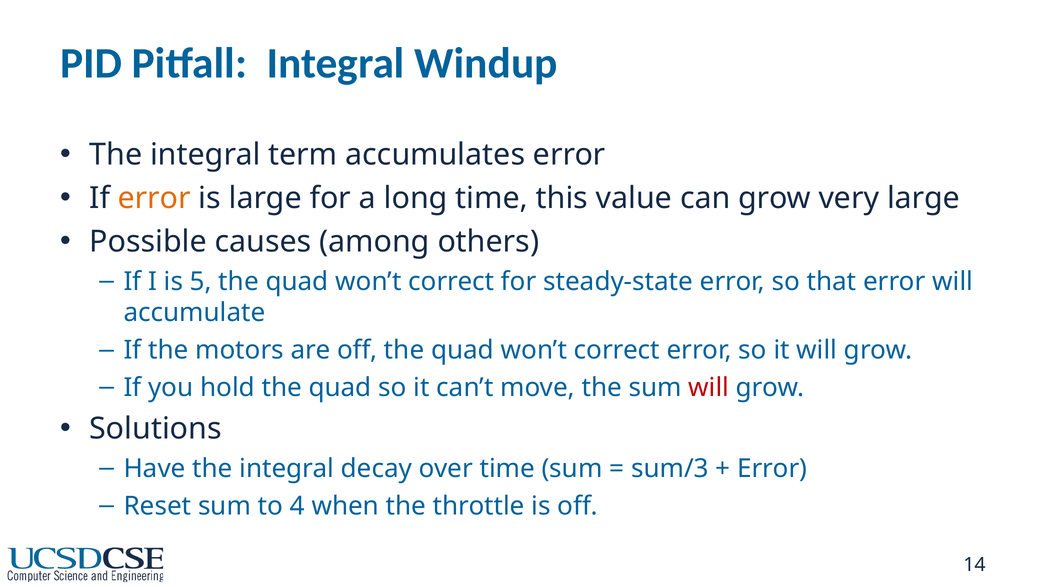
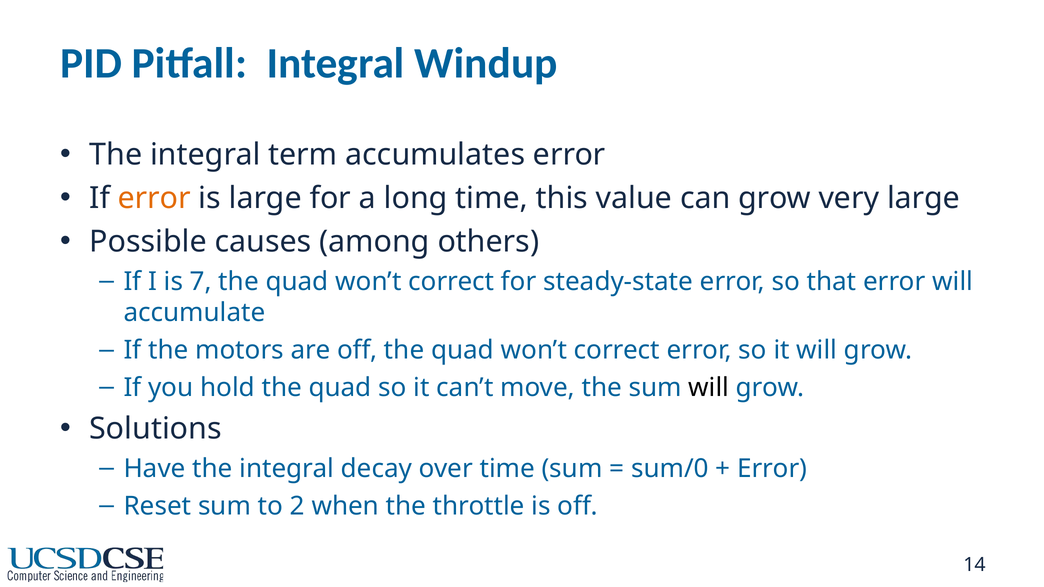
5: 5 -> 7
will at (709, 388) colour: red -> black
sum/3: sum/3 -> sum/0
4: 4 -> 2
